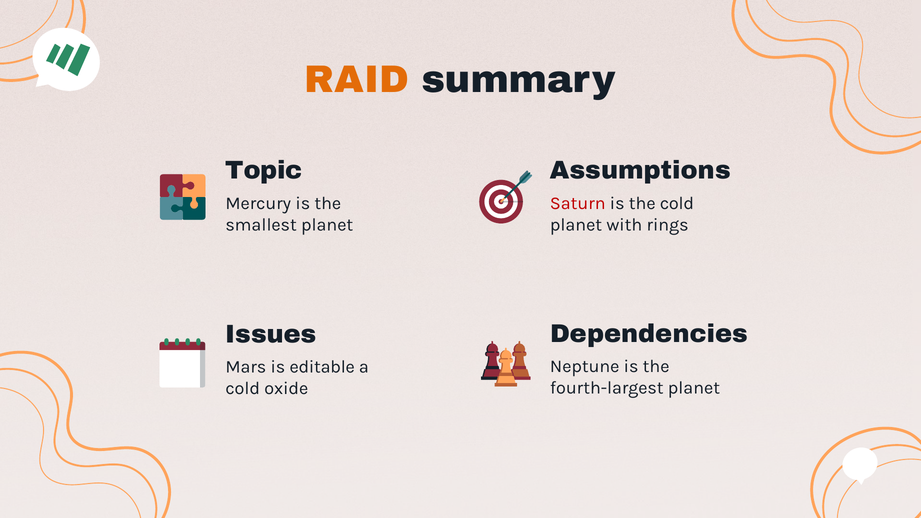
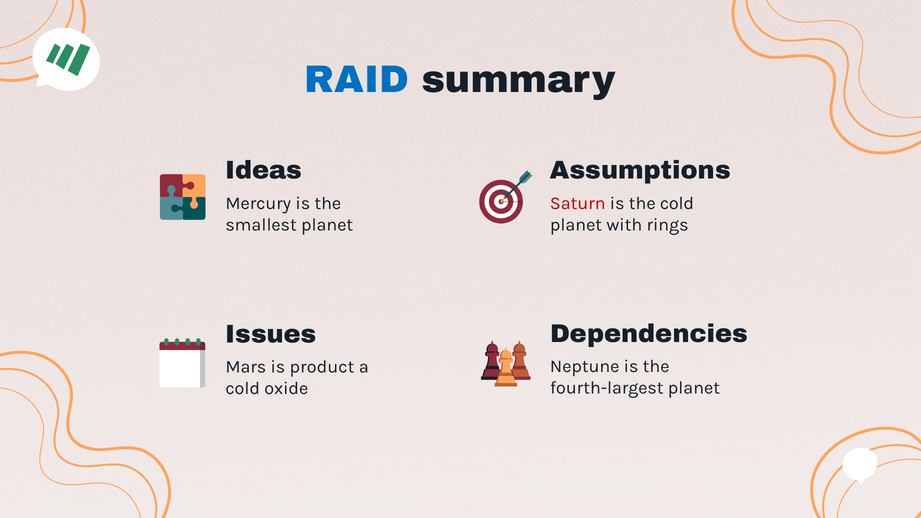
RAID colour: orange -> blue
Topic: Topic -> Ideas
editable: editable -> product
